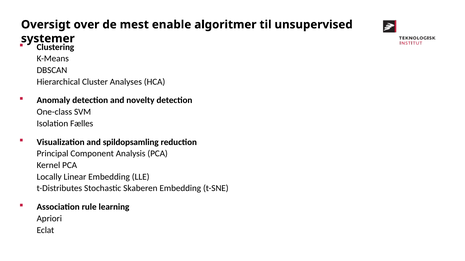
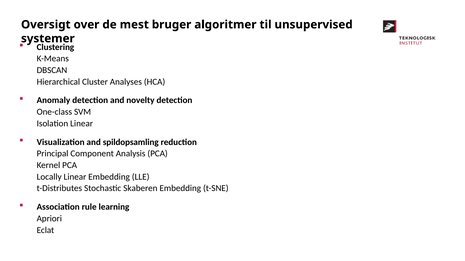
enable: enable -> bruger
Isolation Fælles: Fælles -> Linear
